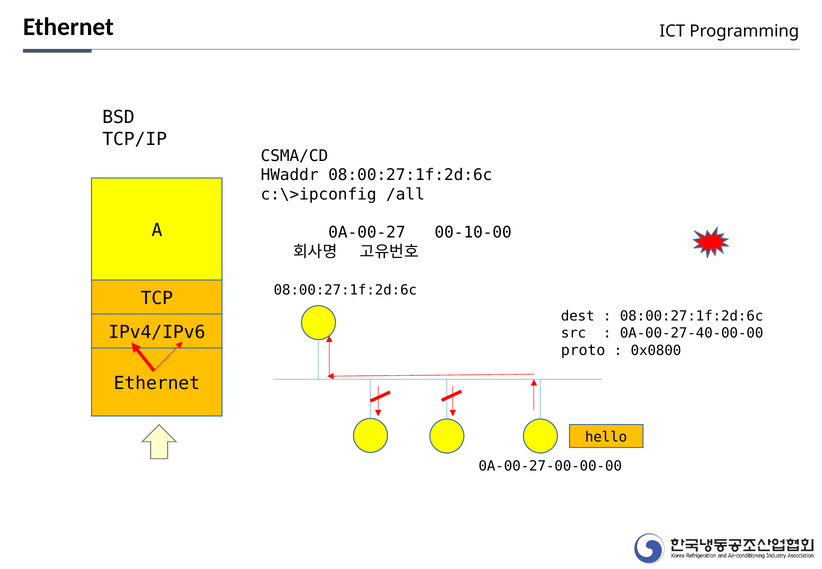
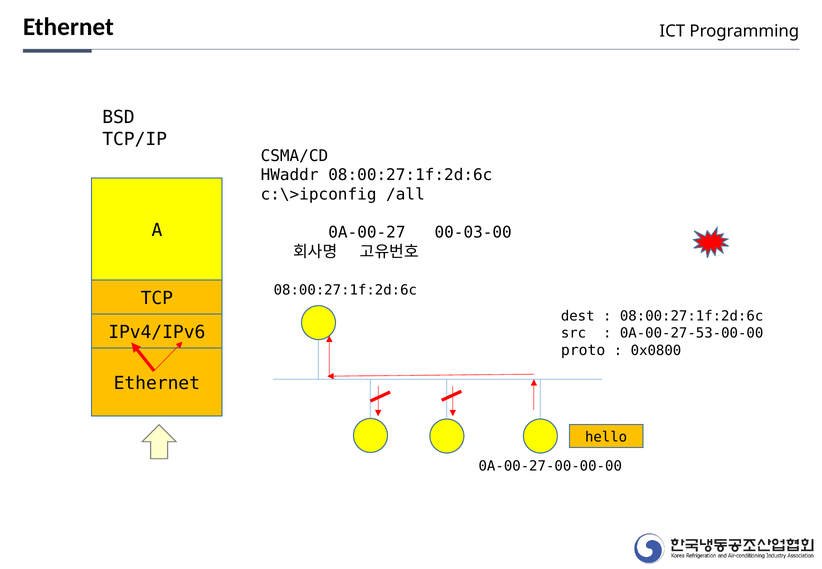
00-10-00: 00-10-00 -> 00-03-00
0A-00-27-40-00-00: 0A-00-27-40-00-00 -> 0A-00-27-53-00-00
